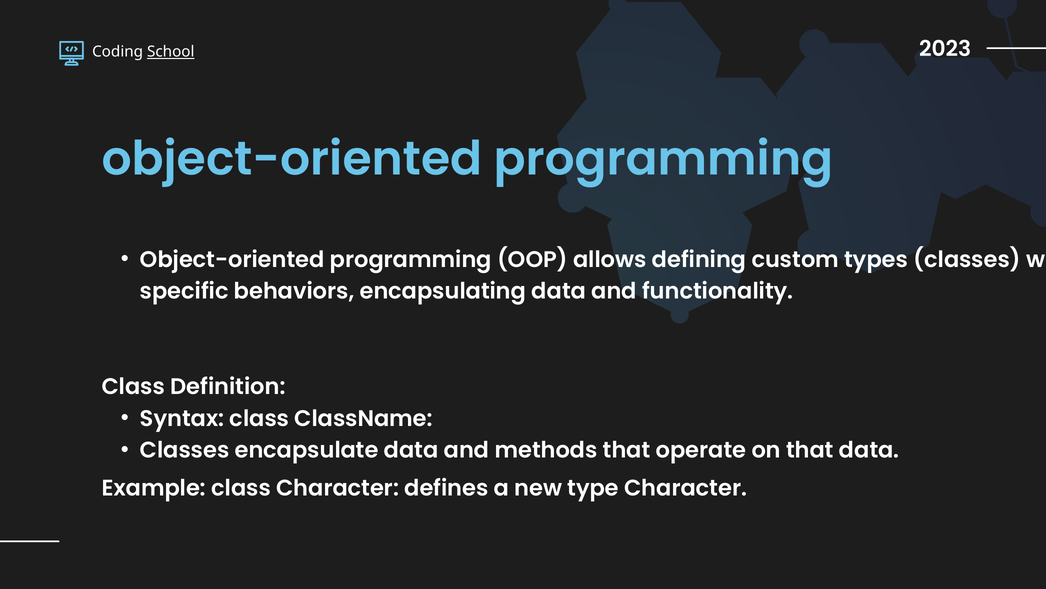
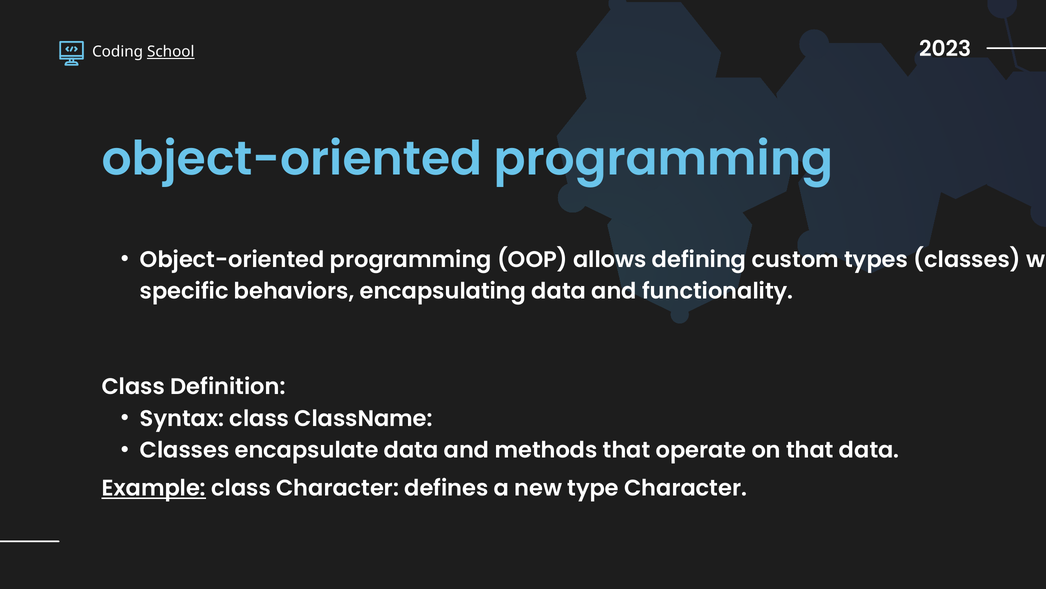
Example underline: none -> present
